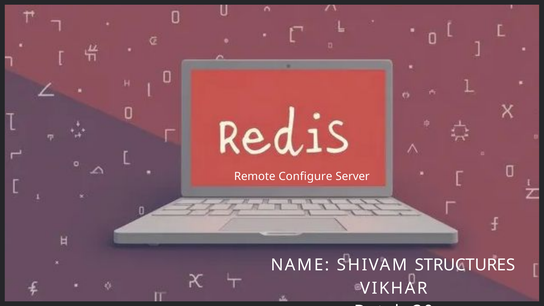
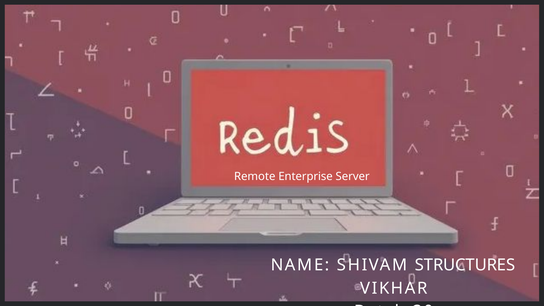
Configure: Configure -> Enterprise
